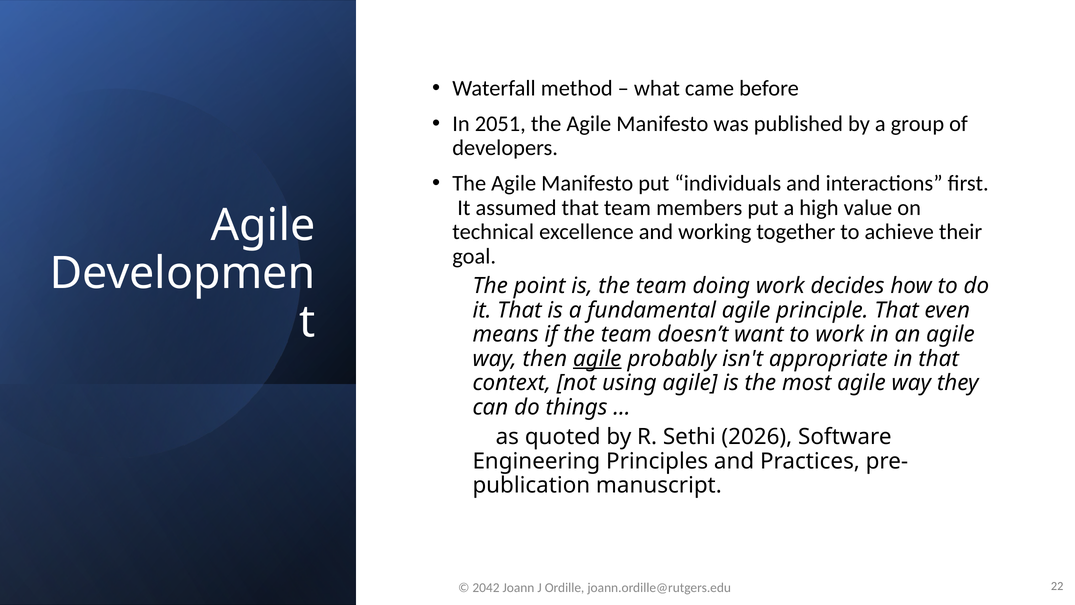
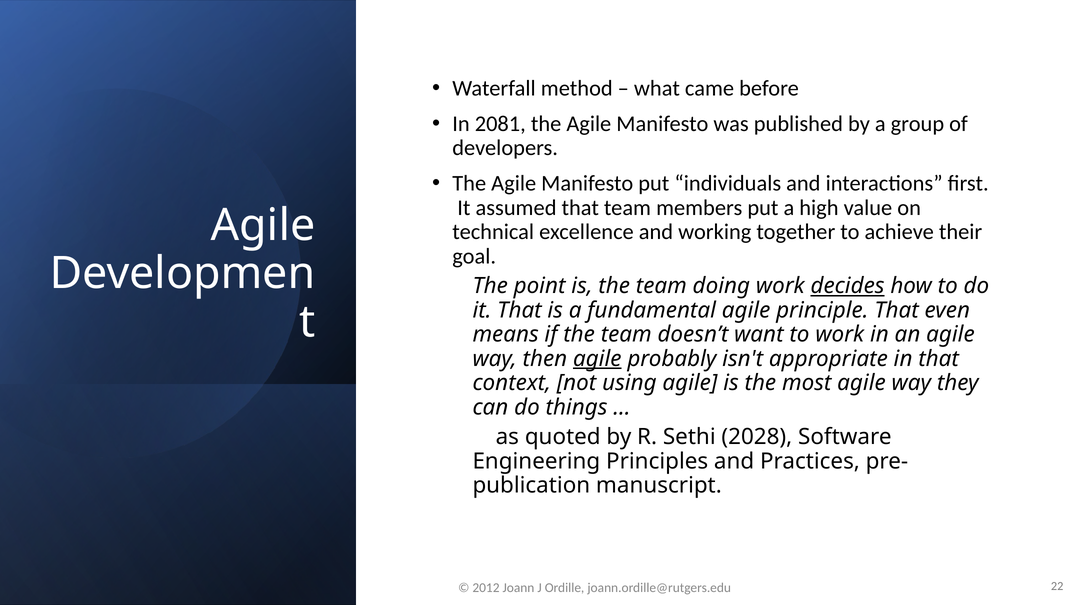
2051: 2051 -> 2081
decides underline: none -> present
2026: 2026 -> 2028
2042: 2042 -> 2012
